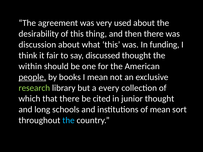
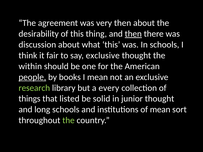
very used: used -> then
then at (133, 34) underline: none -> present
In funding: funding -> schools
say discussed: discussed -> exclusive
which: which -> things
that there: there -> listed
cited: cited -> solid
the at (68, 121) colour: light blue -> light green
